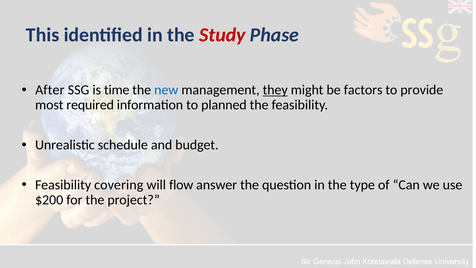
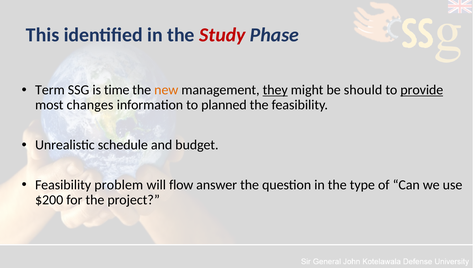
After: After -> Term
new colour: blue -> orange
factors: factors -> should
provide underline: none -> present
required: required -> changes
covering: covering -> problem
